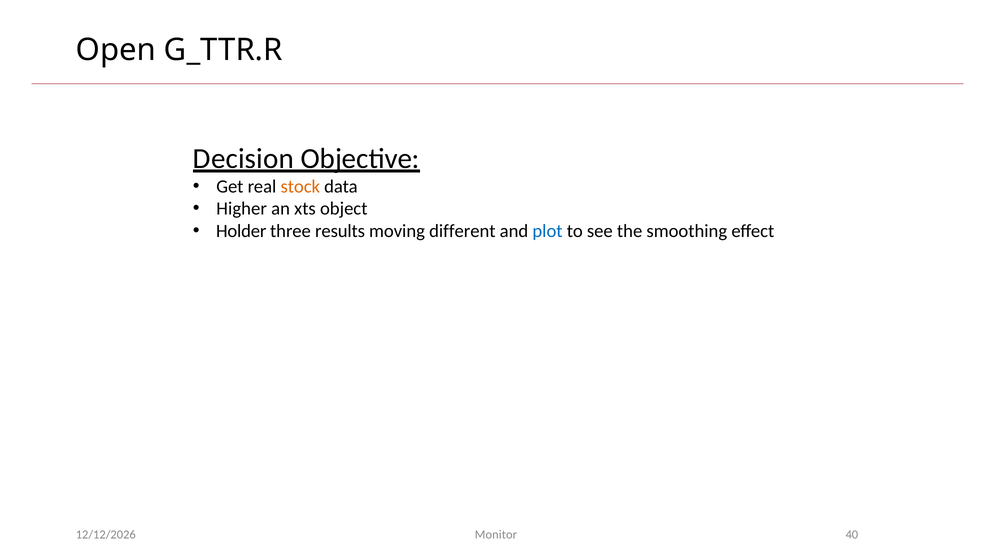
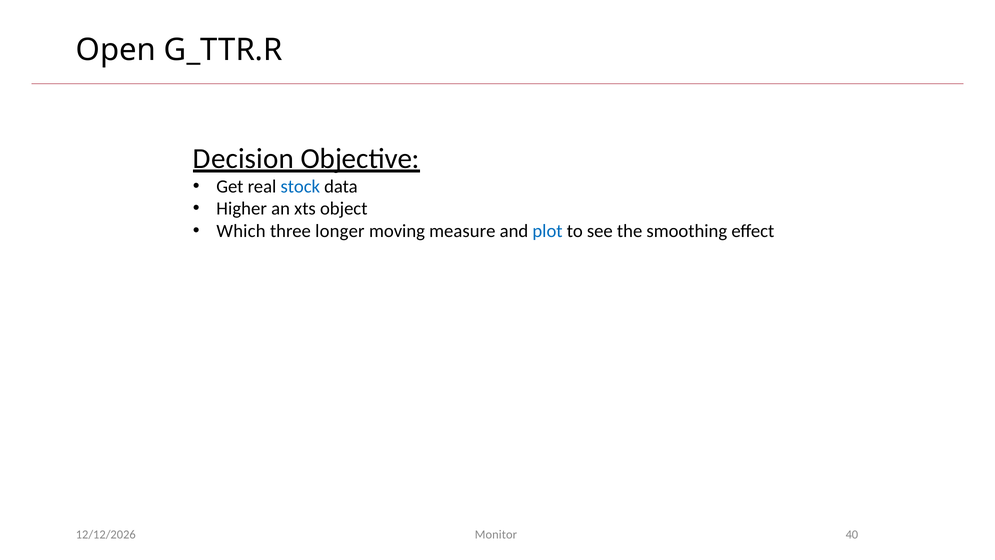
stock colour: orange -> blue
Holder: Holder -> Which
results: results -> longer
different: different -> measure
